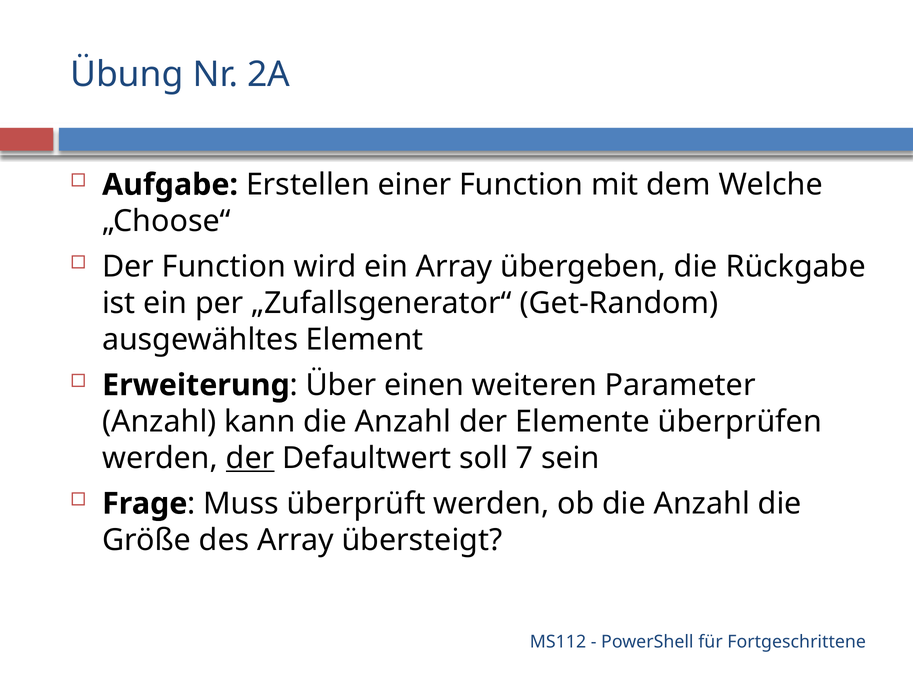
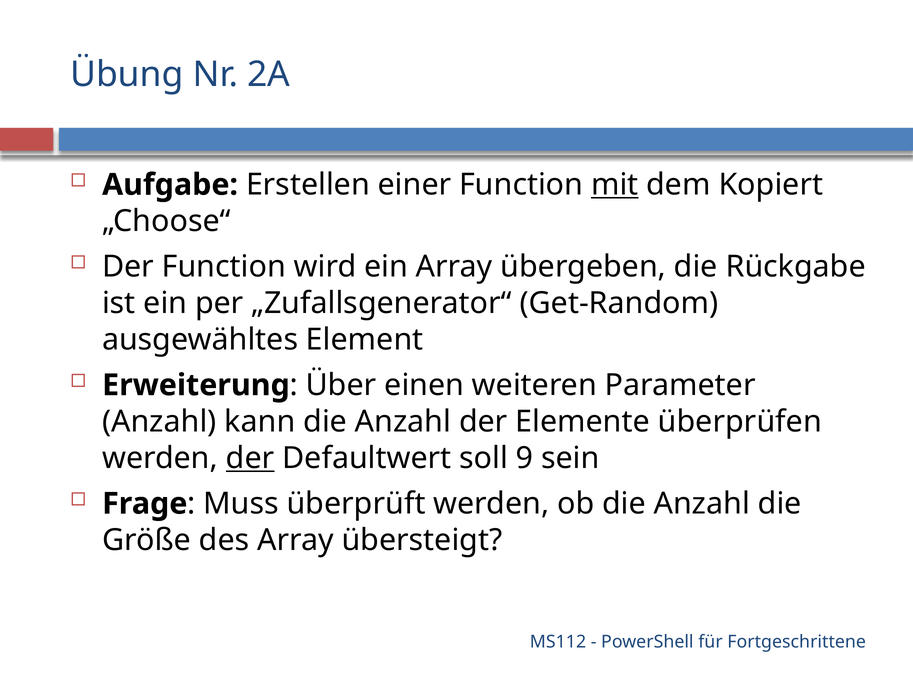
mit underline: none -> present
Welche: Welche -> Kopiert
7: 7 -> 9
